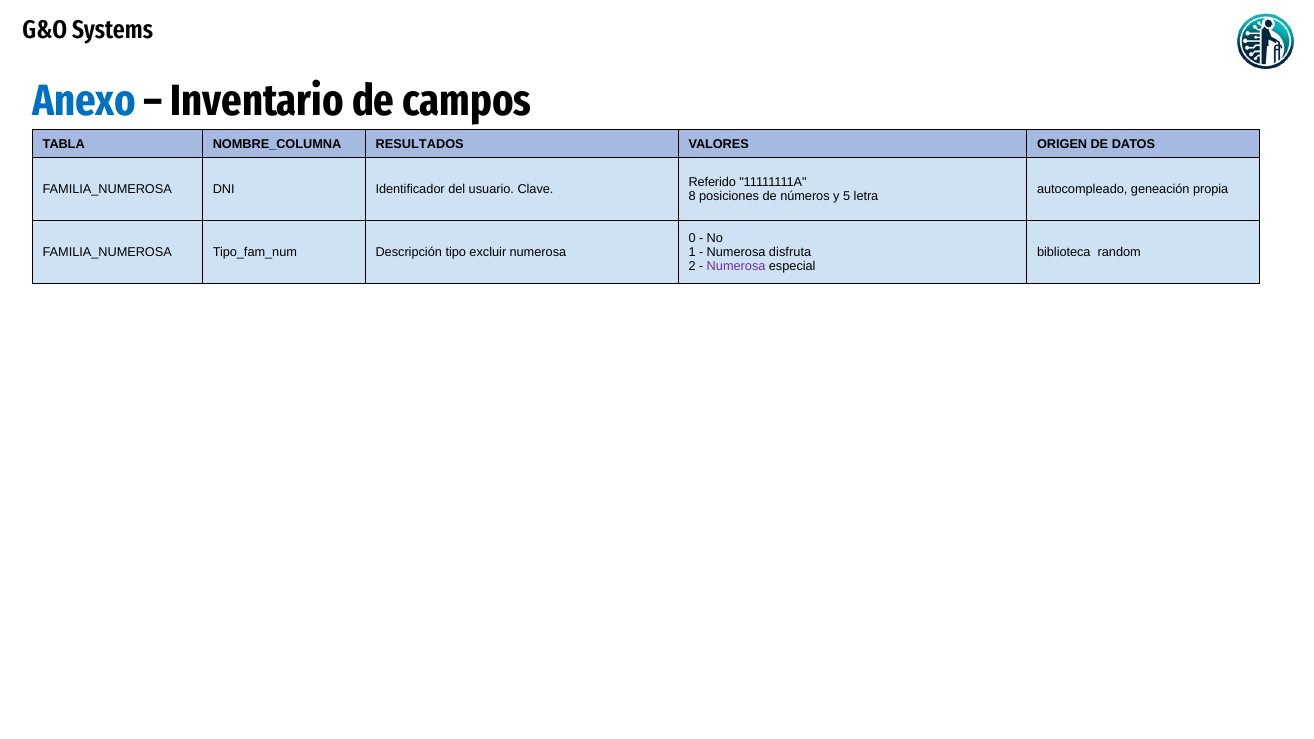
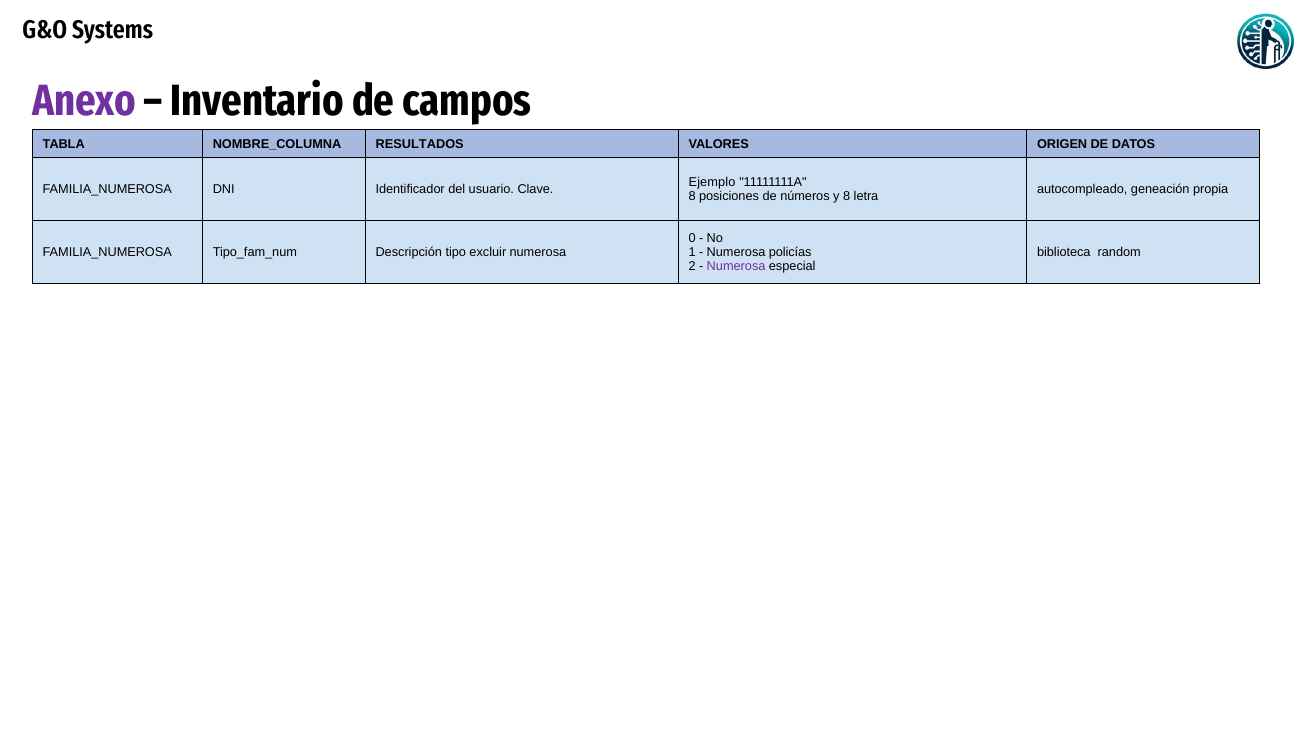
Anexo colour: blue -> purple
Referido: Referido -> Ejemplo
y 5: 5 -> 8
disfruta: disfruta -> policías
